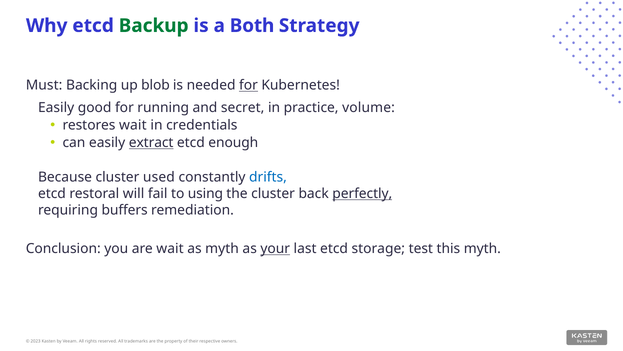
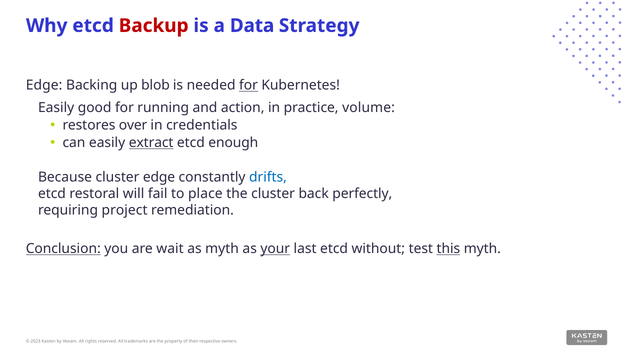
Backup colour: green -> red
Both: Both -> Data
Must at (44, 85): Must -> Edge
secret: secret -> action
restores wait: wait -> over
cluster used: used -> edge
using: using -> place
perfectly underline: present -> none
buffers: buffers -> project
Conclusion underline: none -> present
storage: storage -> without
this underline: none -> present
